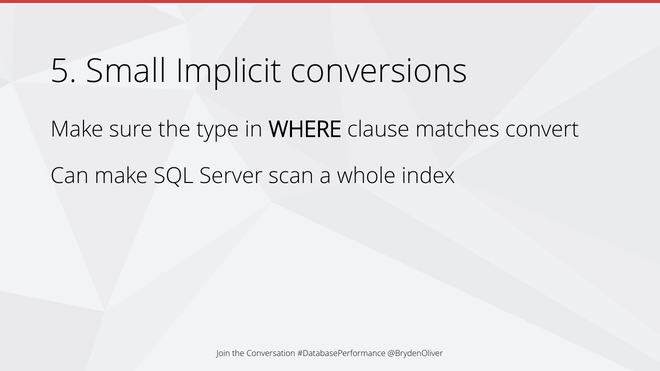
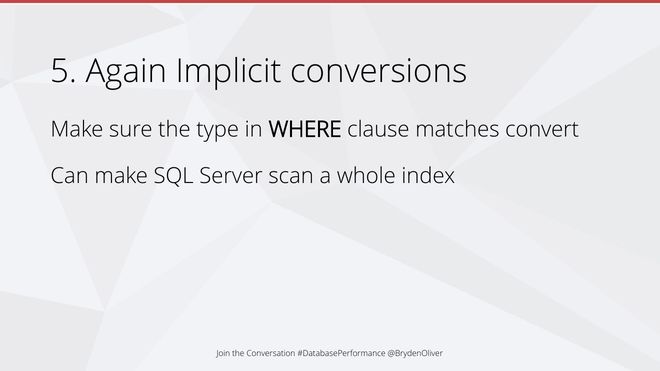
Small: Small -> Again
